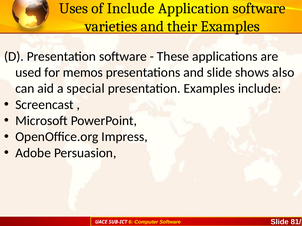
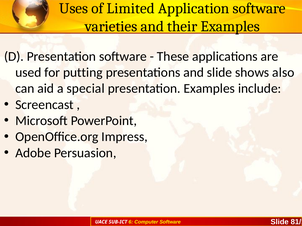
of Include: Include -> Limited
memos: memos -> putting
